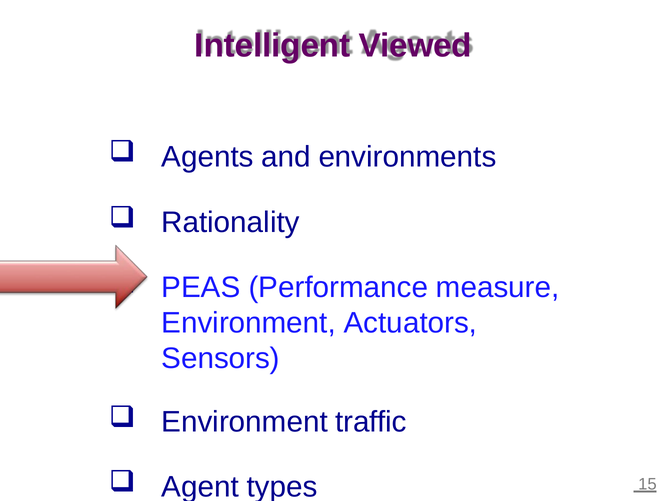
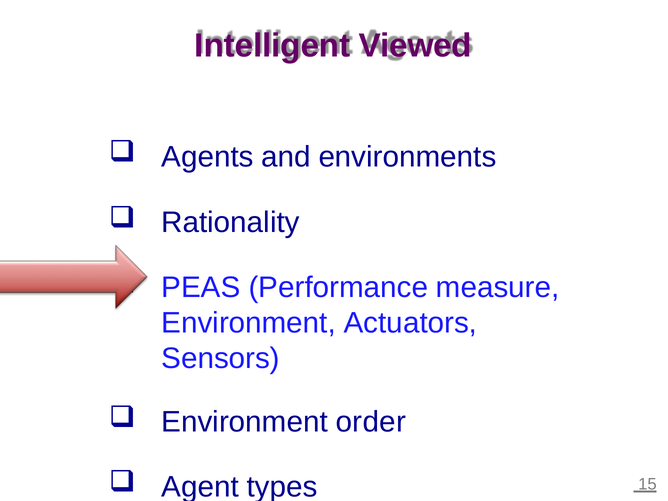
traffic: traffic -> order
